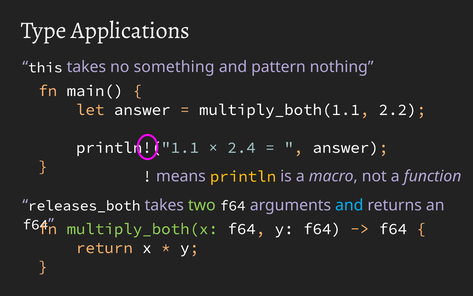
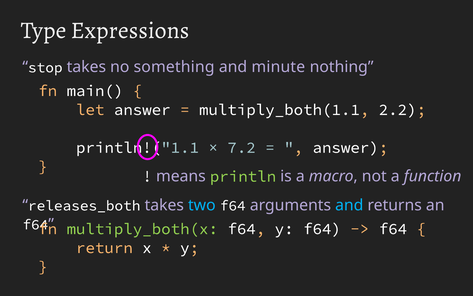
Applications: Applications -> Expressions
this: this -> stop
pattern: pattern -> minute
2.4: 2.4 -> 7.2
println colour: yellow -> light green
two colour: light green -> light blue
